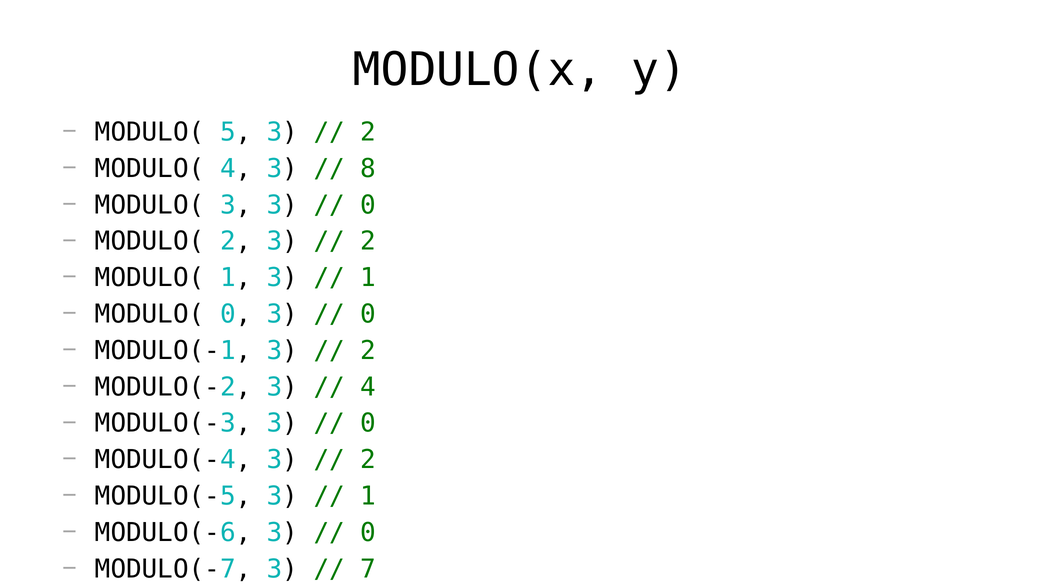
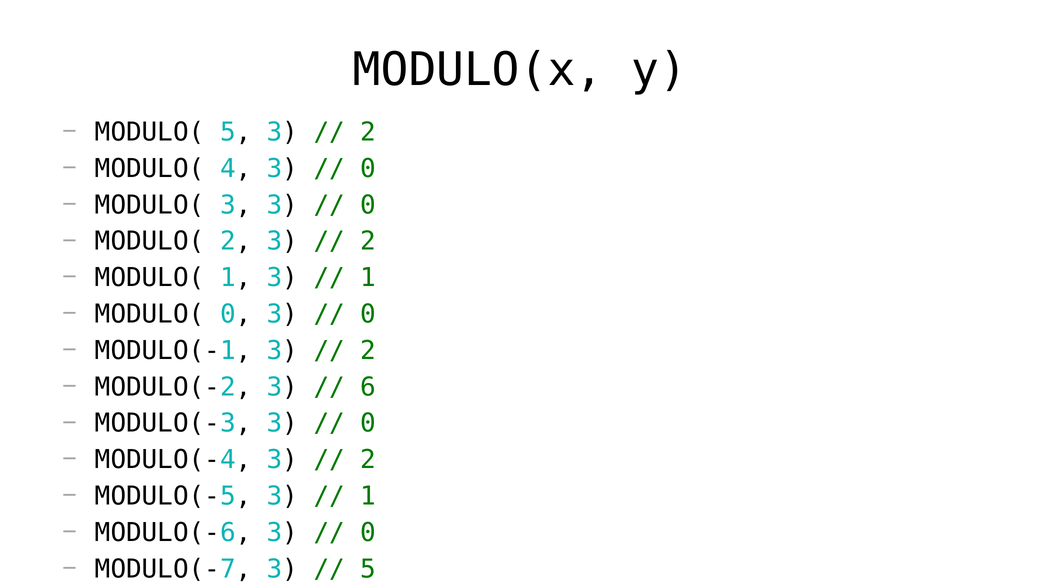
8 at (368, 169): 8 -> 0
4 at (368, 387): 4 -> 6
7 at (368, 569): 7 -> 5
